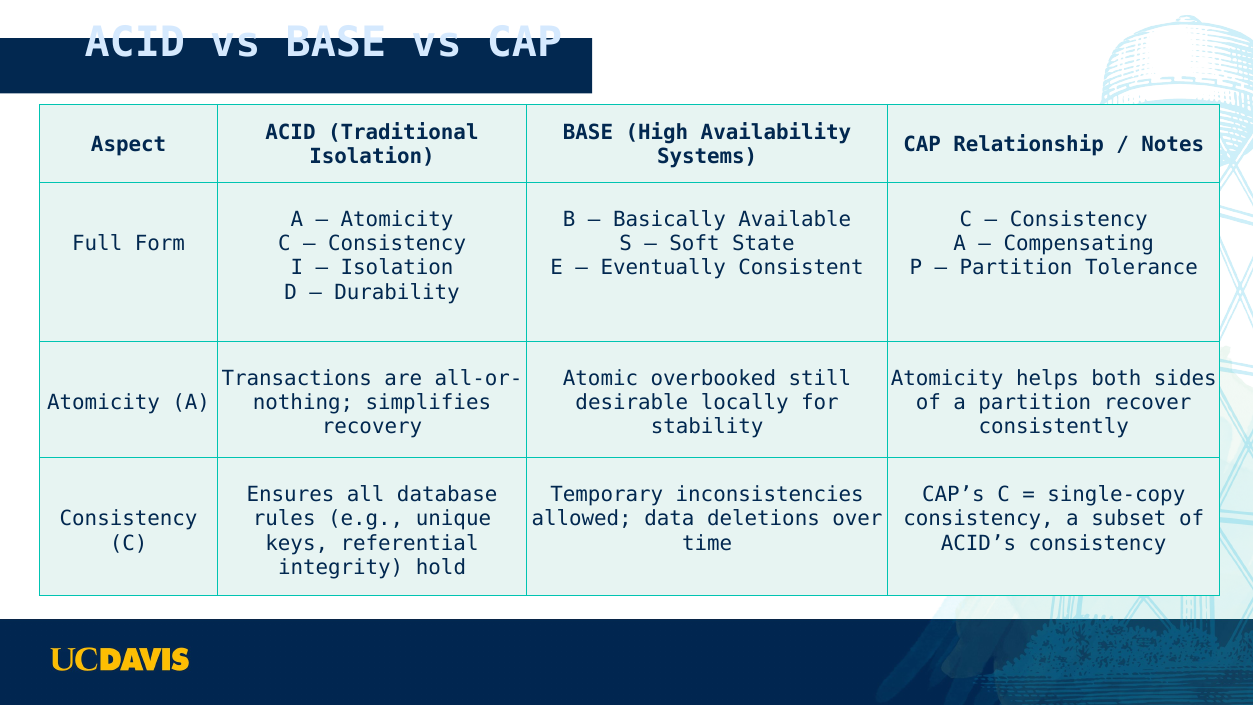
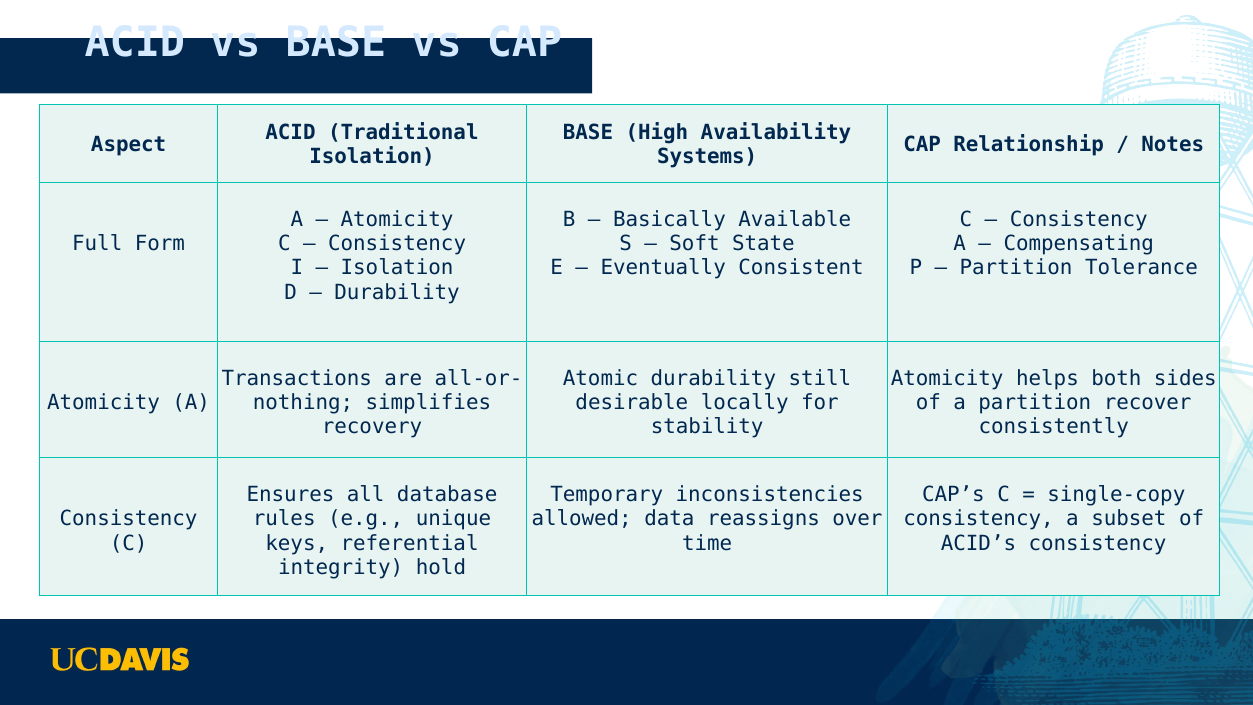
Atomic overbooked: overbooked -> durability
deletions: deletions -> reassigns
